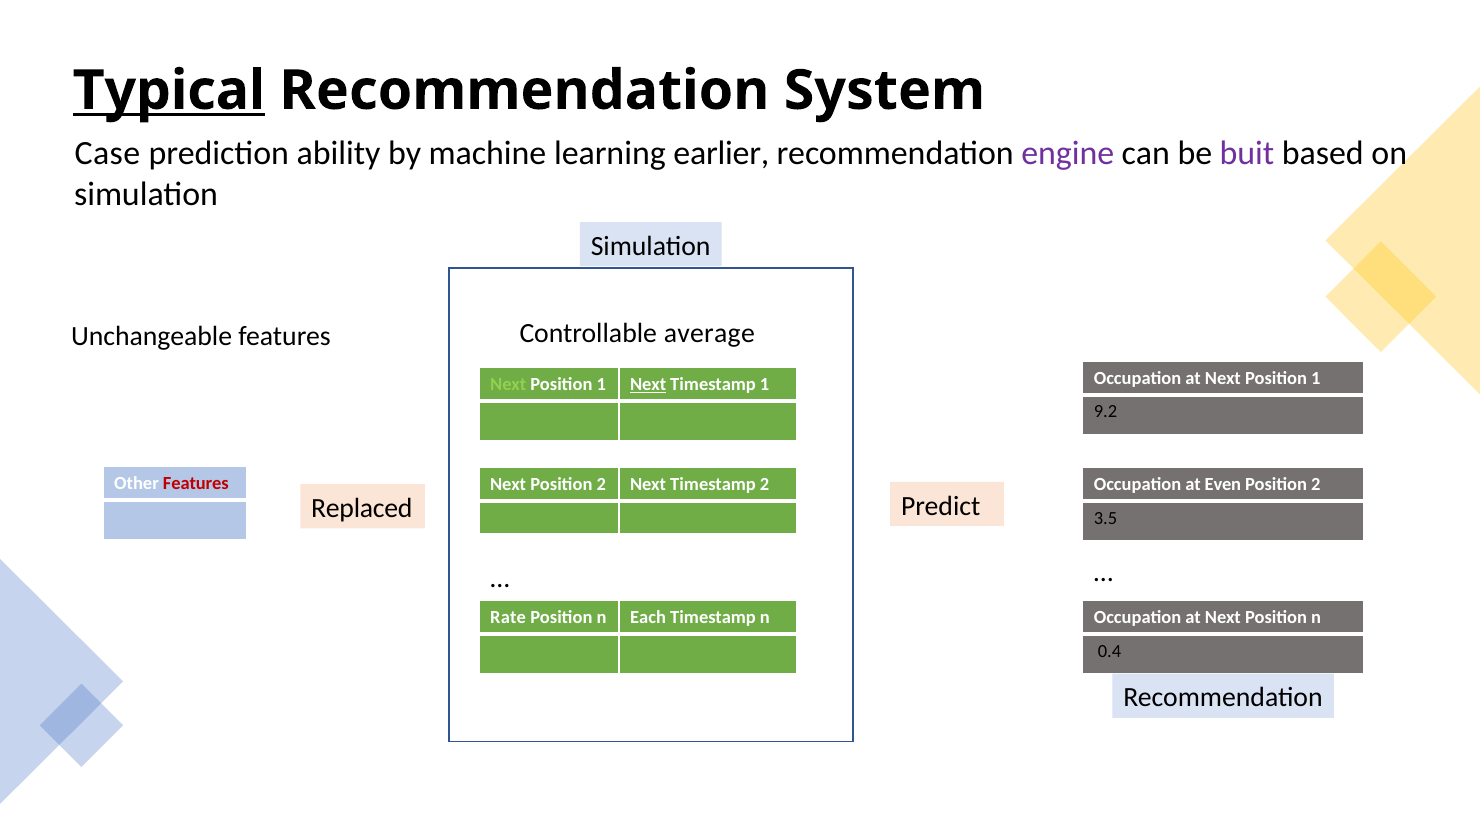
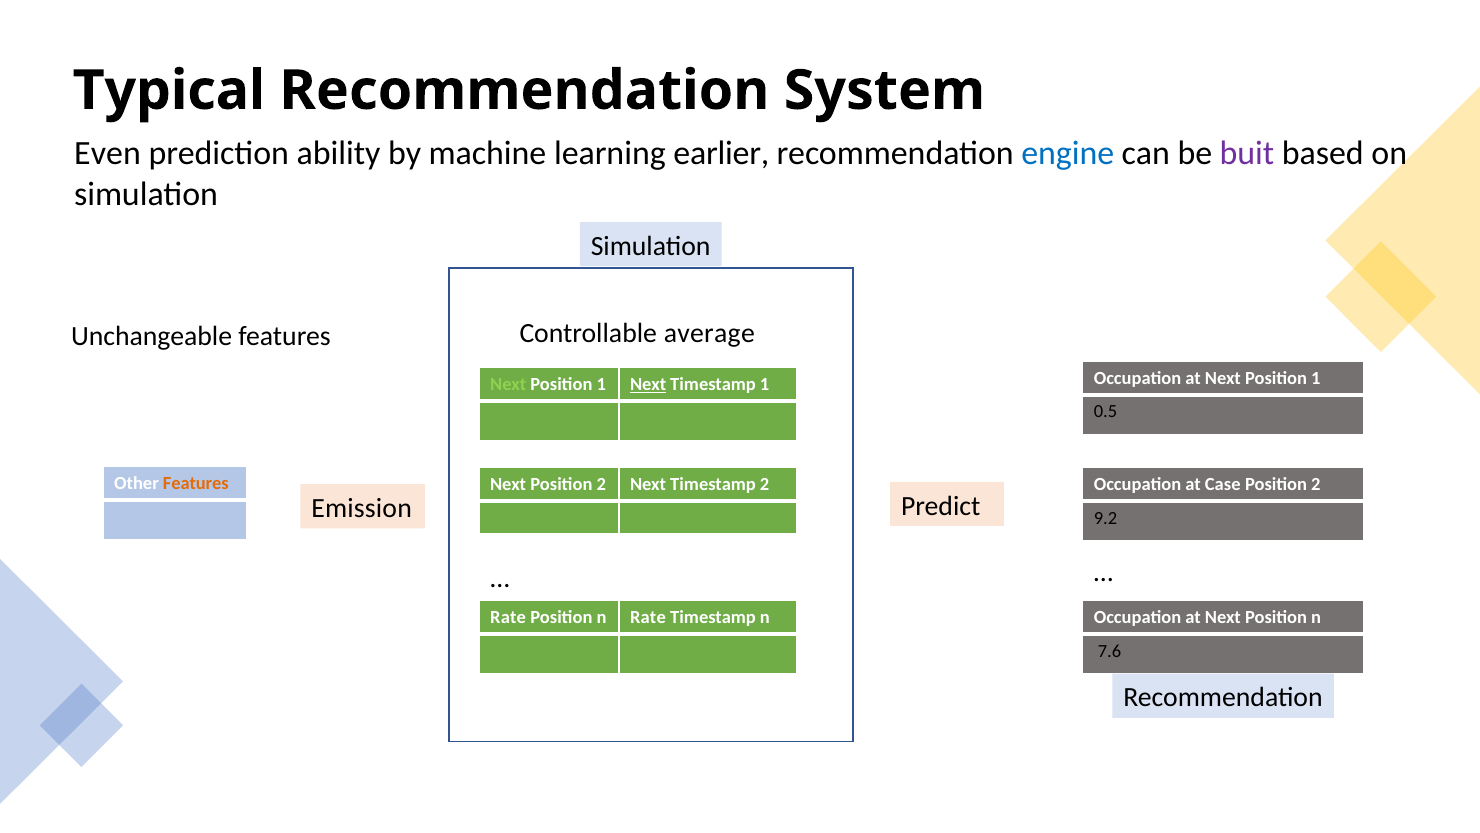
Typical underline: present -> none
Case: Case -> Even
engine colour: purple -> blue
9.2: 9.2 -> 0.5
Features at (196, 483) colour: red -> orange
Even: Even -> Case
Replaced: Replaced -> Emission
3.5: 3.5 -> 9.2
n Each: Each -> Rate
0.4: 0.4 -> 7.6
